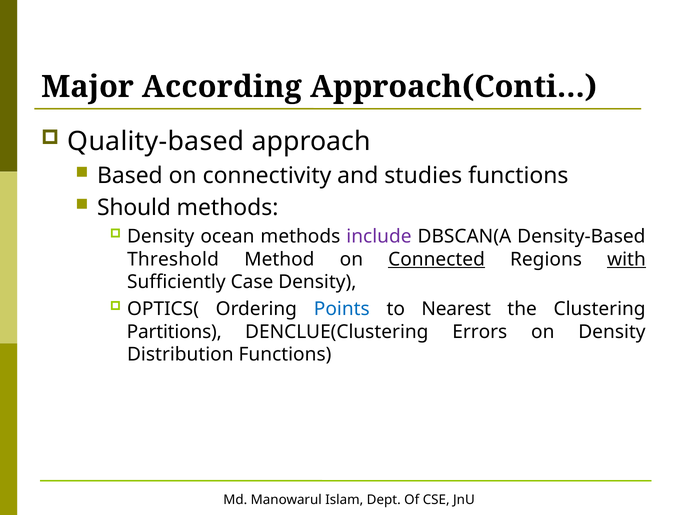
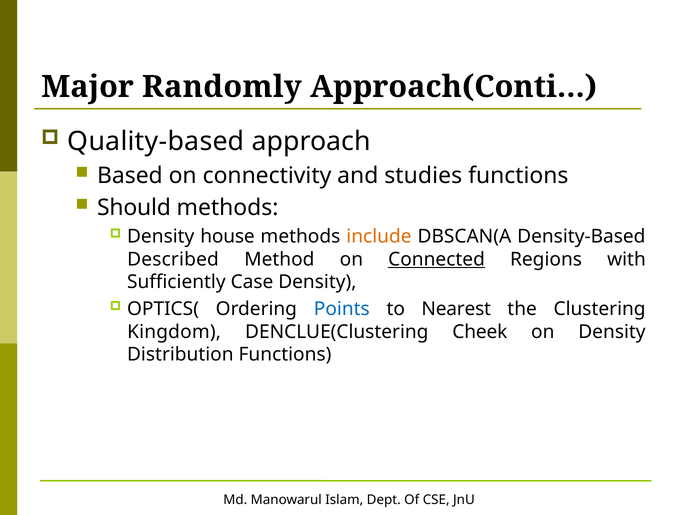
According: According -> Randomly
ocean: ocean -> house
include colour: purple -> orange
Threshold: Threshold -> Described
with underline: present -> none
Partitions: Partitions -> Kingdom
Errors: Errors -> Cheek
